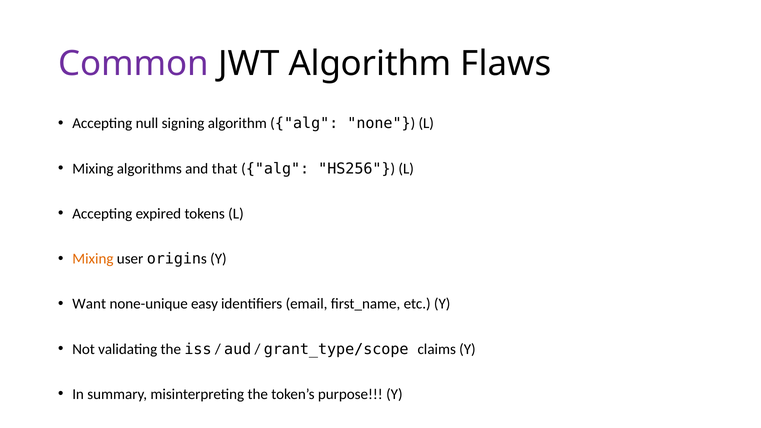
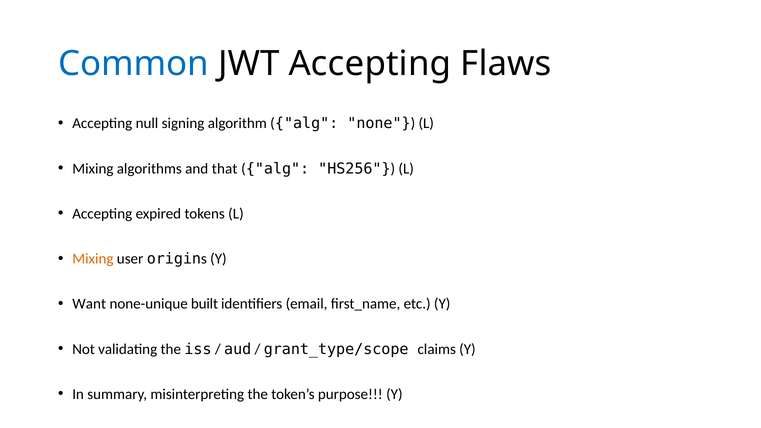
Common colour: purple -> blue
JWT Algorithm: Algorithm -> Accepting
easy: easy -> built
